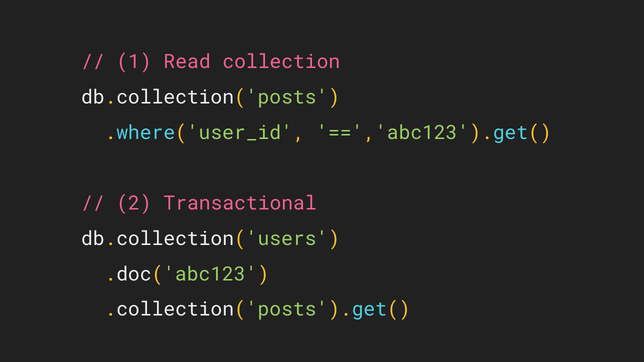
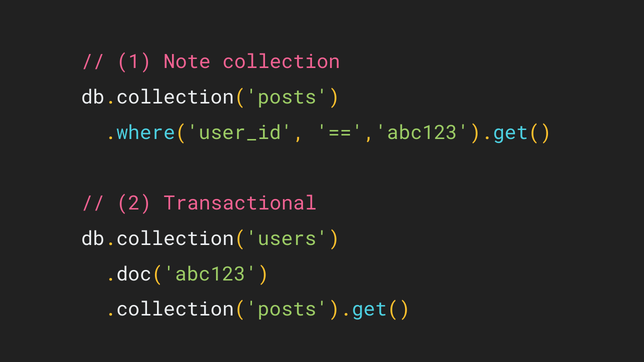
Read: Read -> Note
